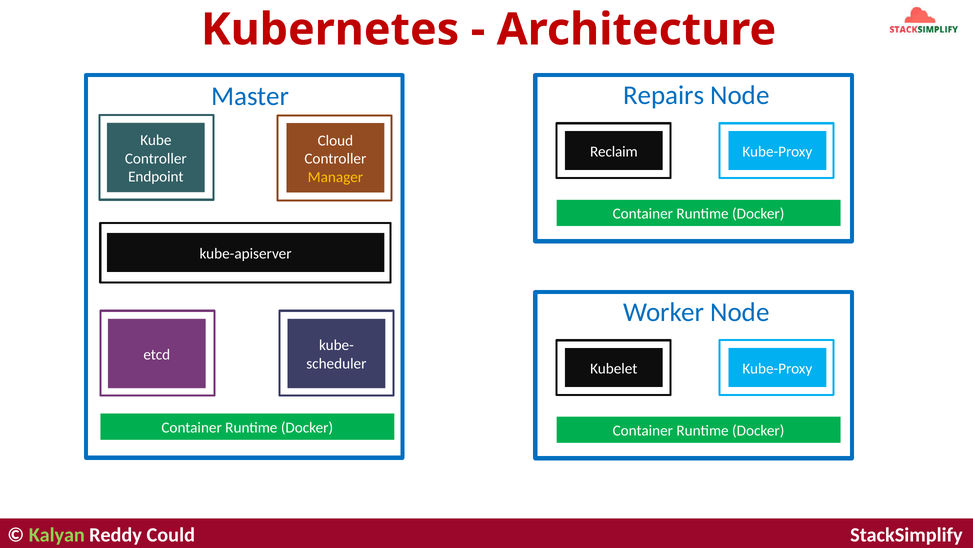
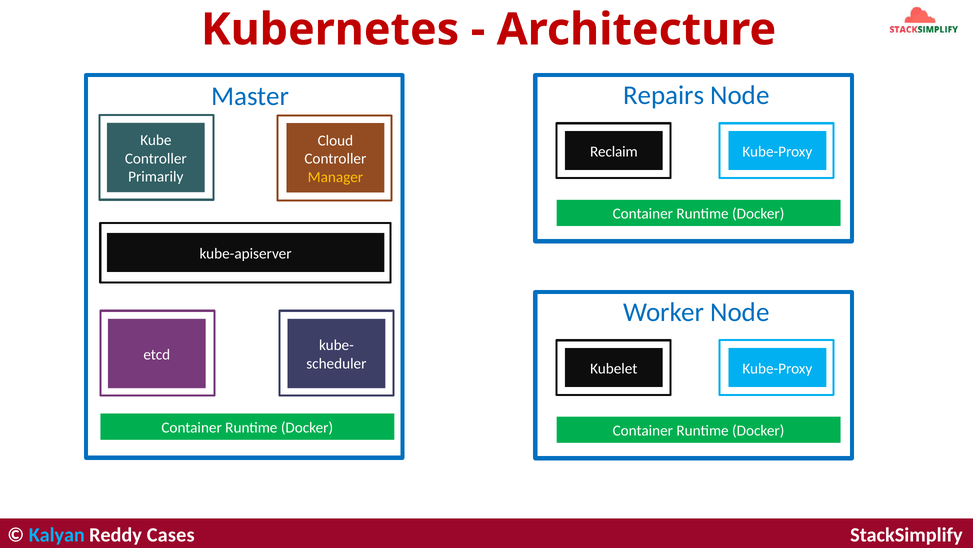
Endpoint: Endpoint -> Primarily
Kalyan colour: light green -> light blue
Could: Could -> Cases
